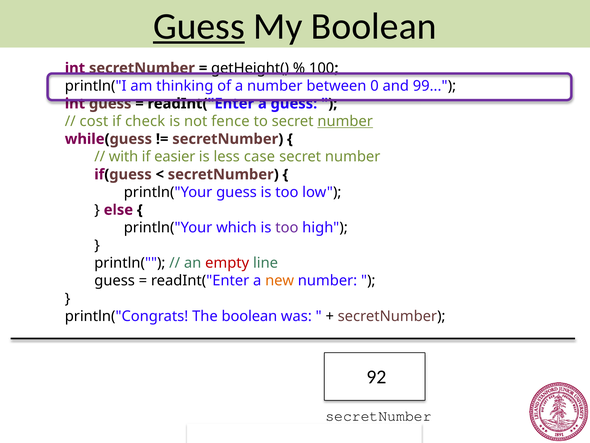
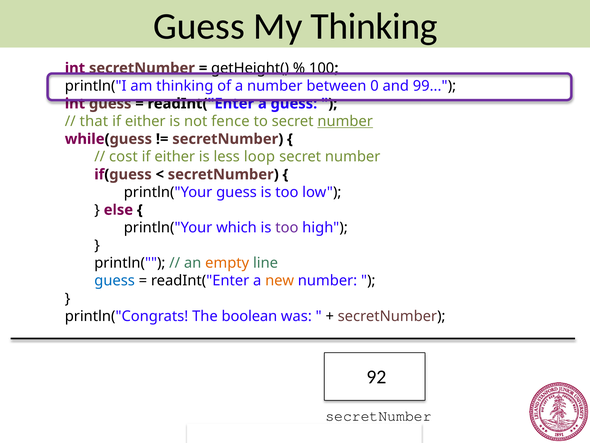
Guess at (199, 26) underline: present -> none
My Boolean: Boolean -> Thinking
cost: cost -> that
check at (145, 121): check -> either
with: with -> cost
easier at (175, 157): easier -> either
case: case -> loop
empty colour: red -> orange
guess at (115, 280) colour: black -> blue
